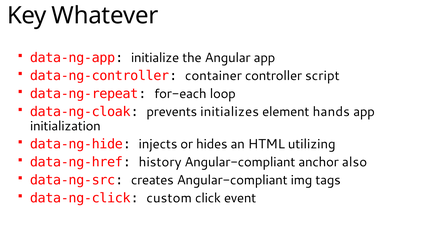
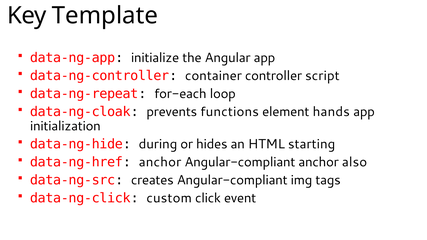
Whatever: Whatever -> Template
initializes: initializes -> functions
injects: injects -> during
utilizing: utilizing -> starting
data-ng-href history: history -> anchor
